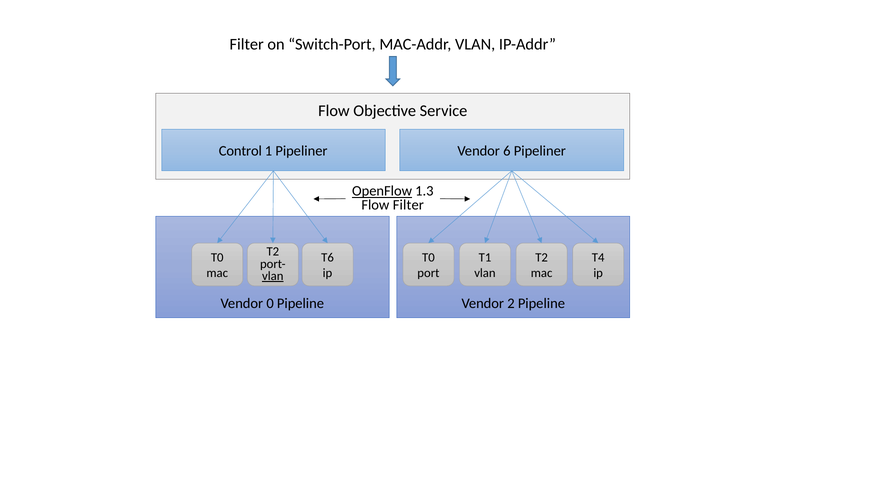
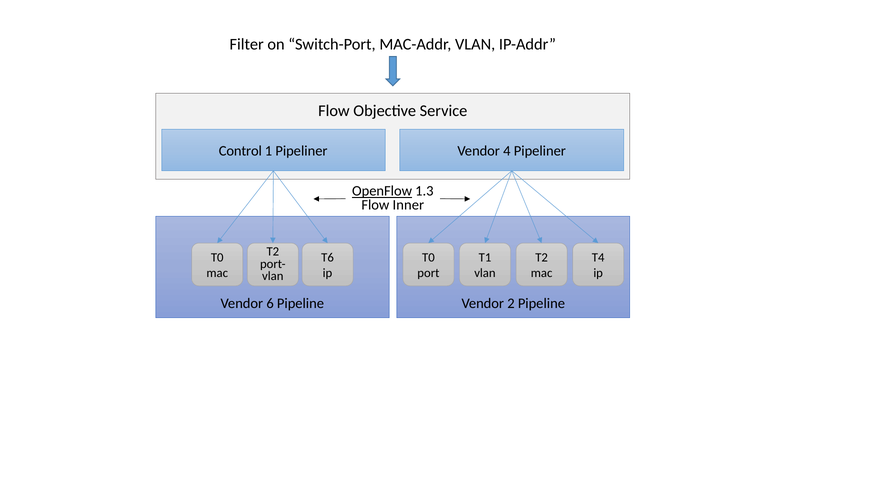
6: 6 -> 4
Flow Filter: Filter -> Inner
vlan at (273, 276) underline: present -> none
0: 0 -> 6
